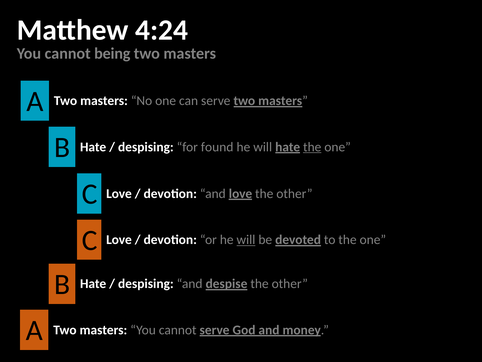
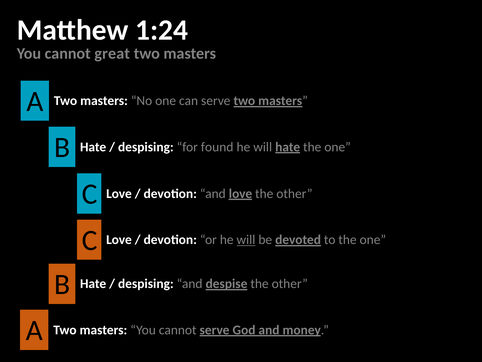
4:24: 4:24 -> 1:24
being: being -> great
the at (312, 147) underline: present -> none
